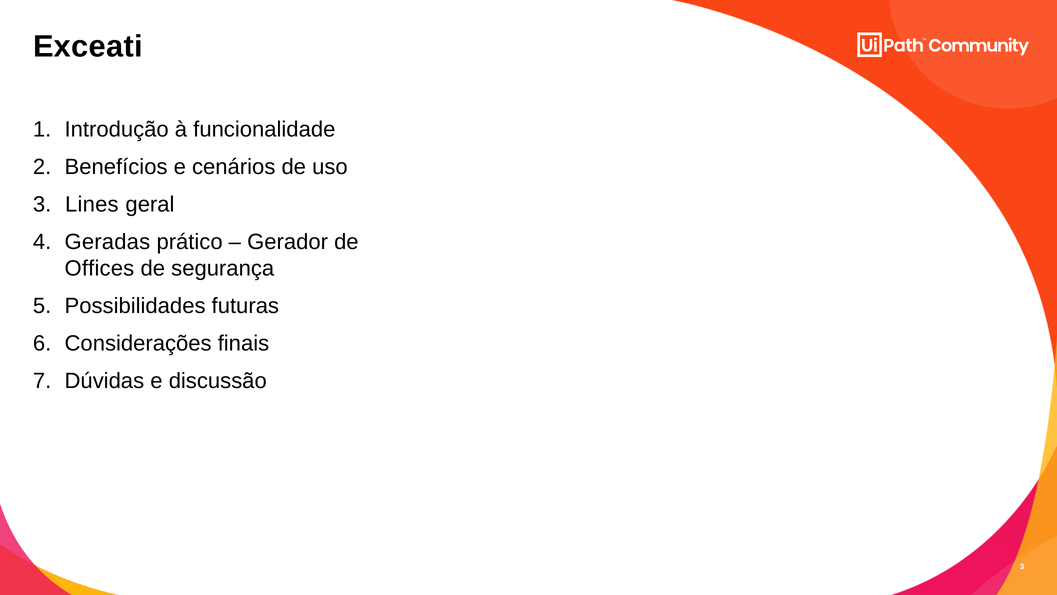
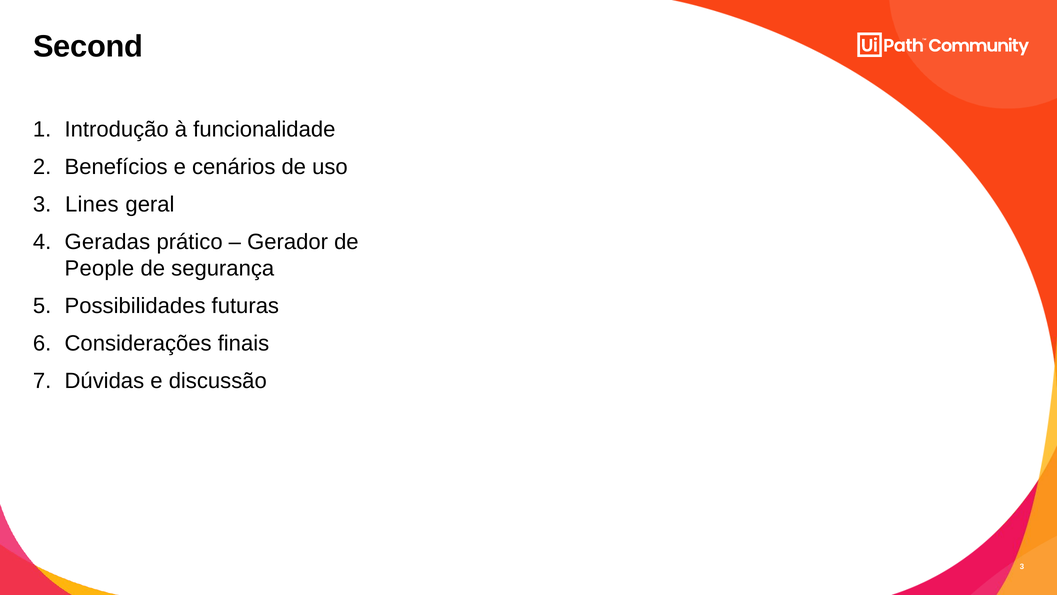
Exceati: Exceati -> Second
Offices: Offices -> People
